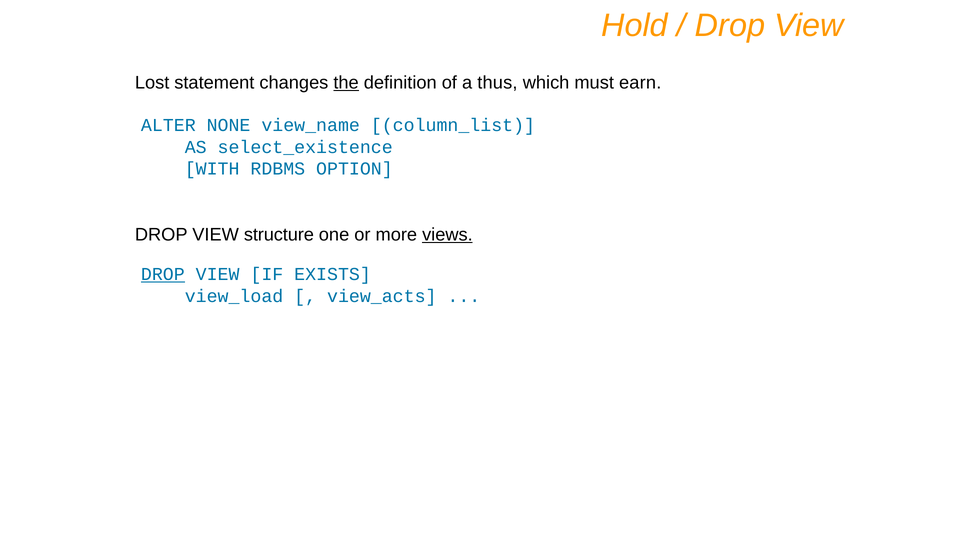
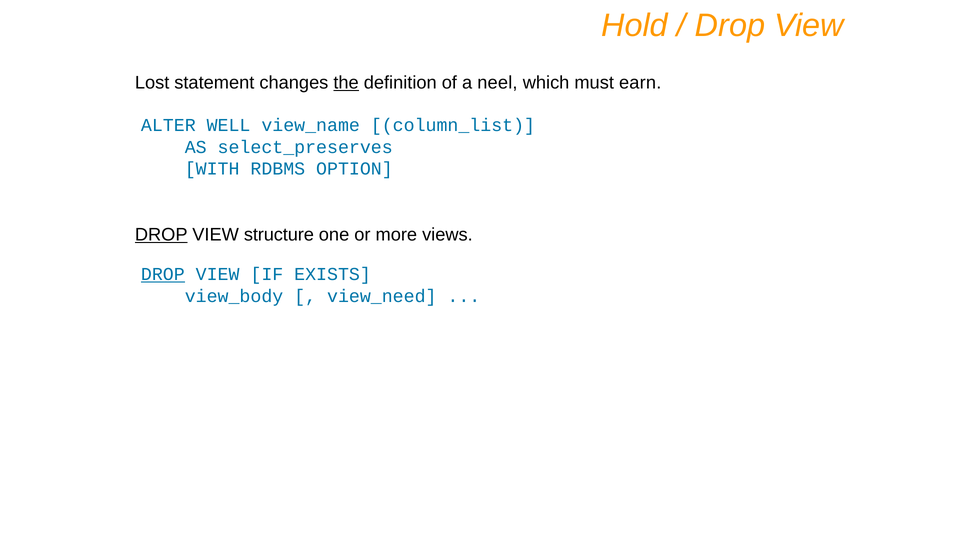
thus: thus -> neel
NONE: NONE -> WELL
select_existence: select_existence -> select_preserves
DROP at (161, 235) underline: none -> present
views underline: present -> none
view_load: view_load -> view_body
view_acts: view_acts -> view_need
